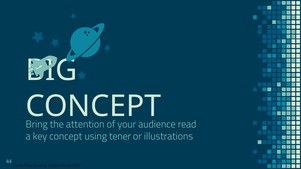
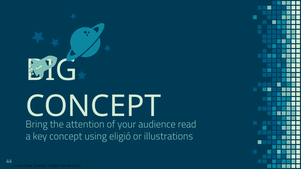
tener: tener -> eligió
